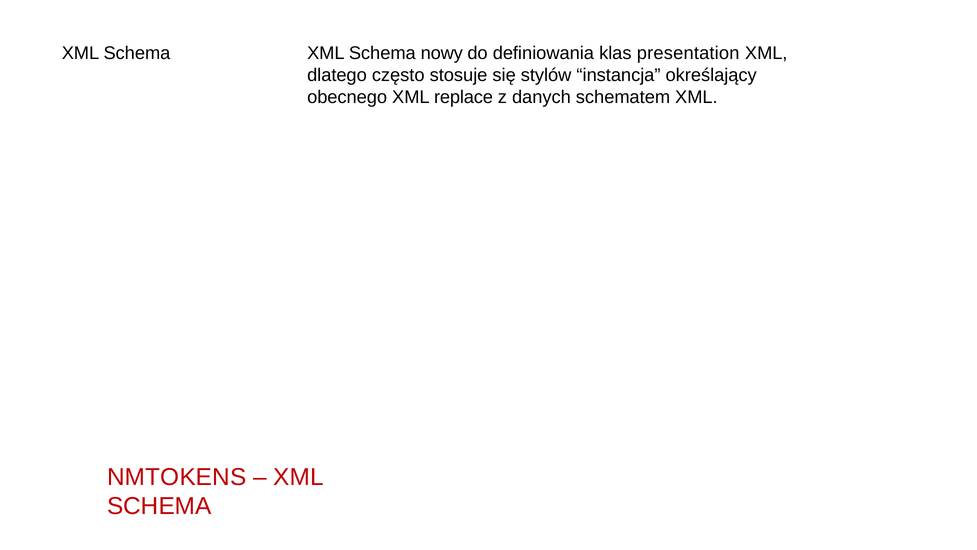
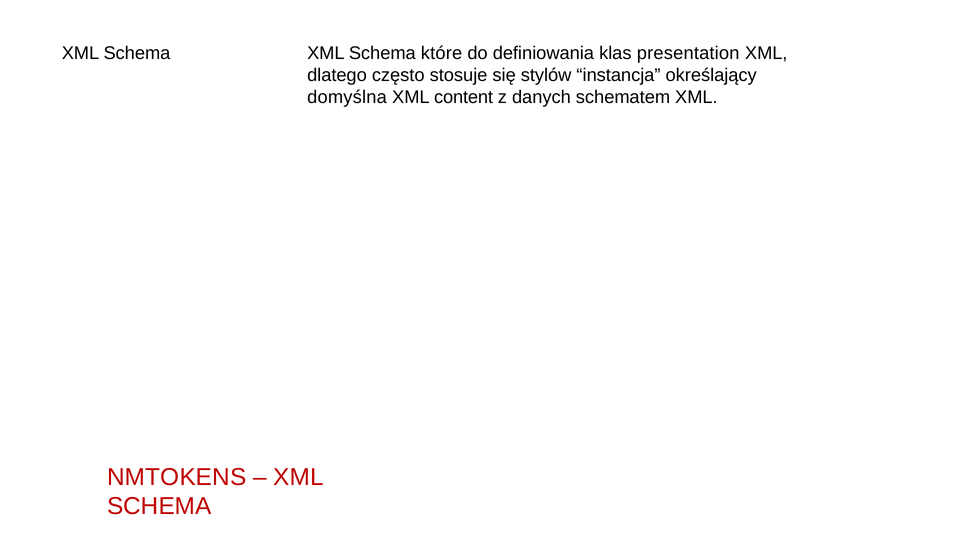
nowy: nowy -> które
obecnego: obecnego -> domyślna
replace: replace -> content
